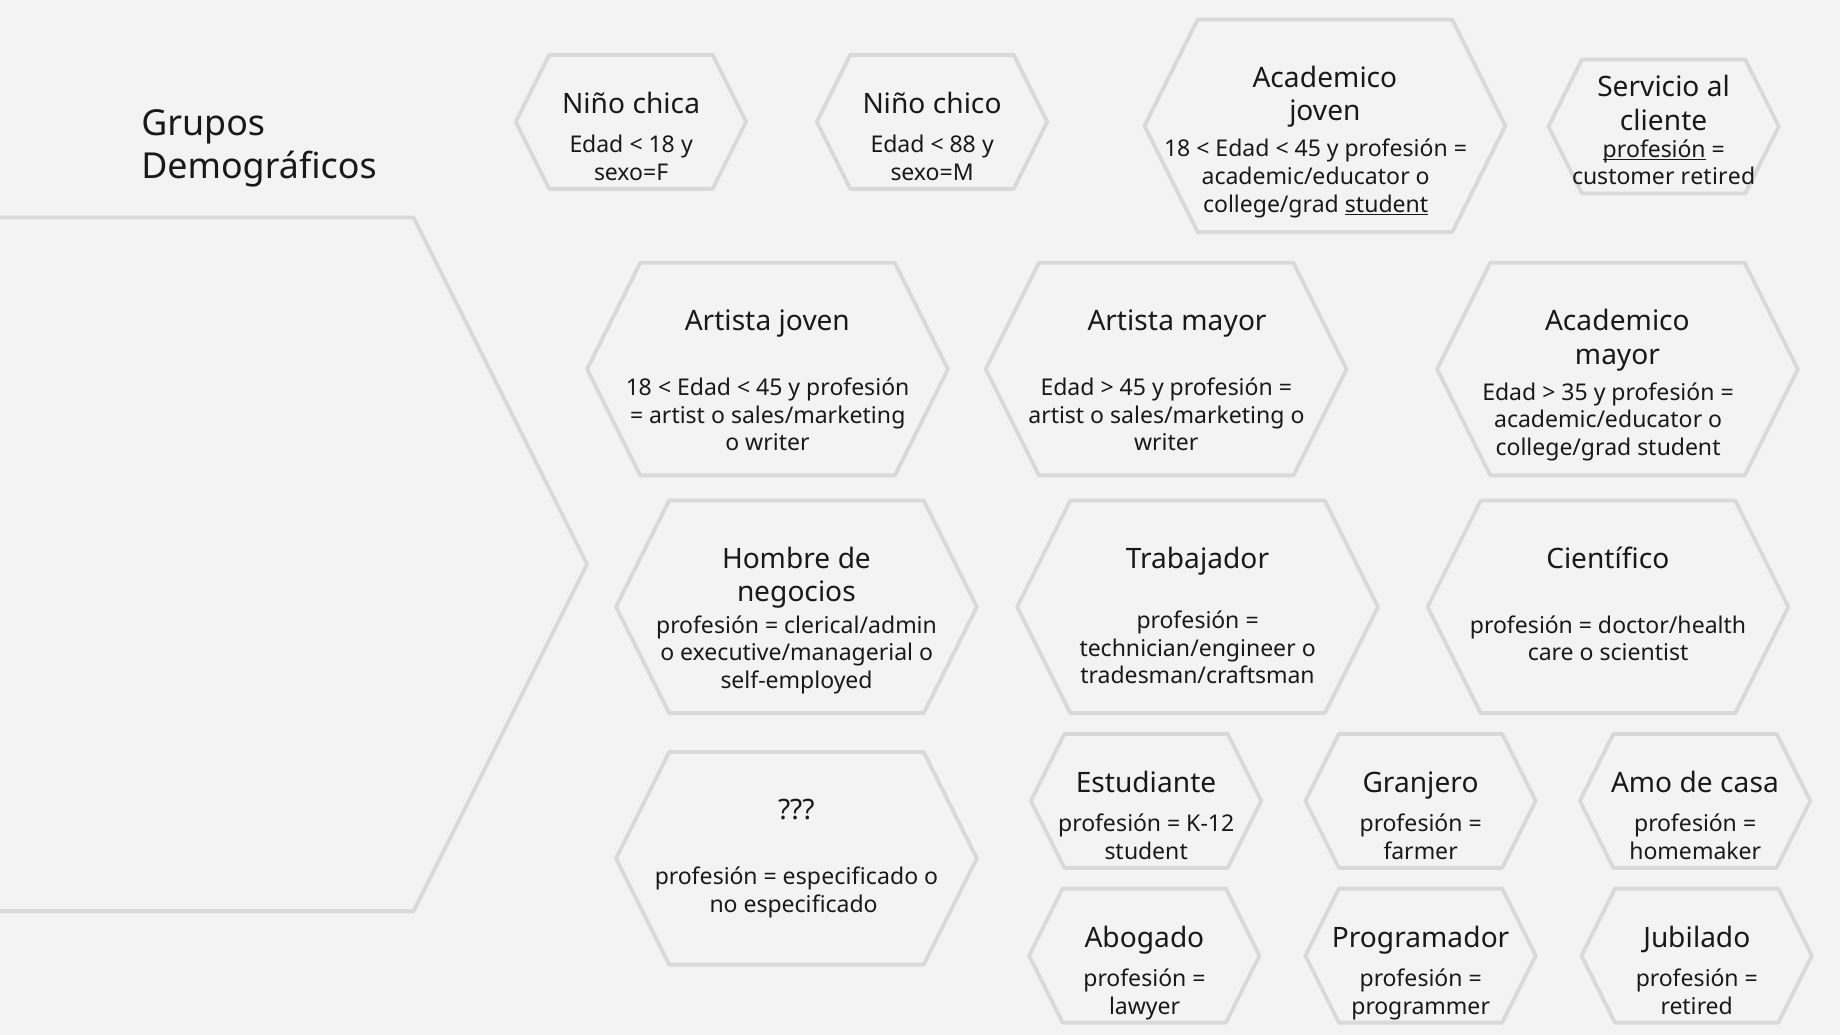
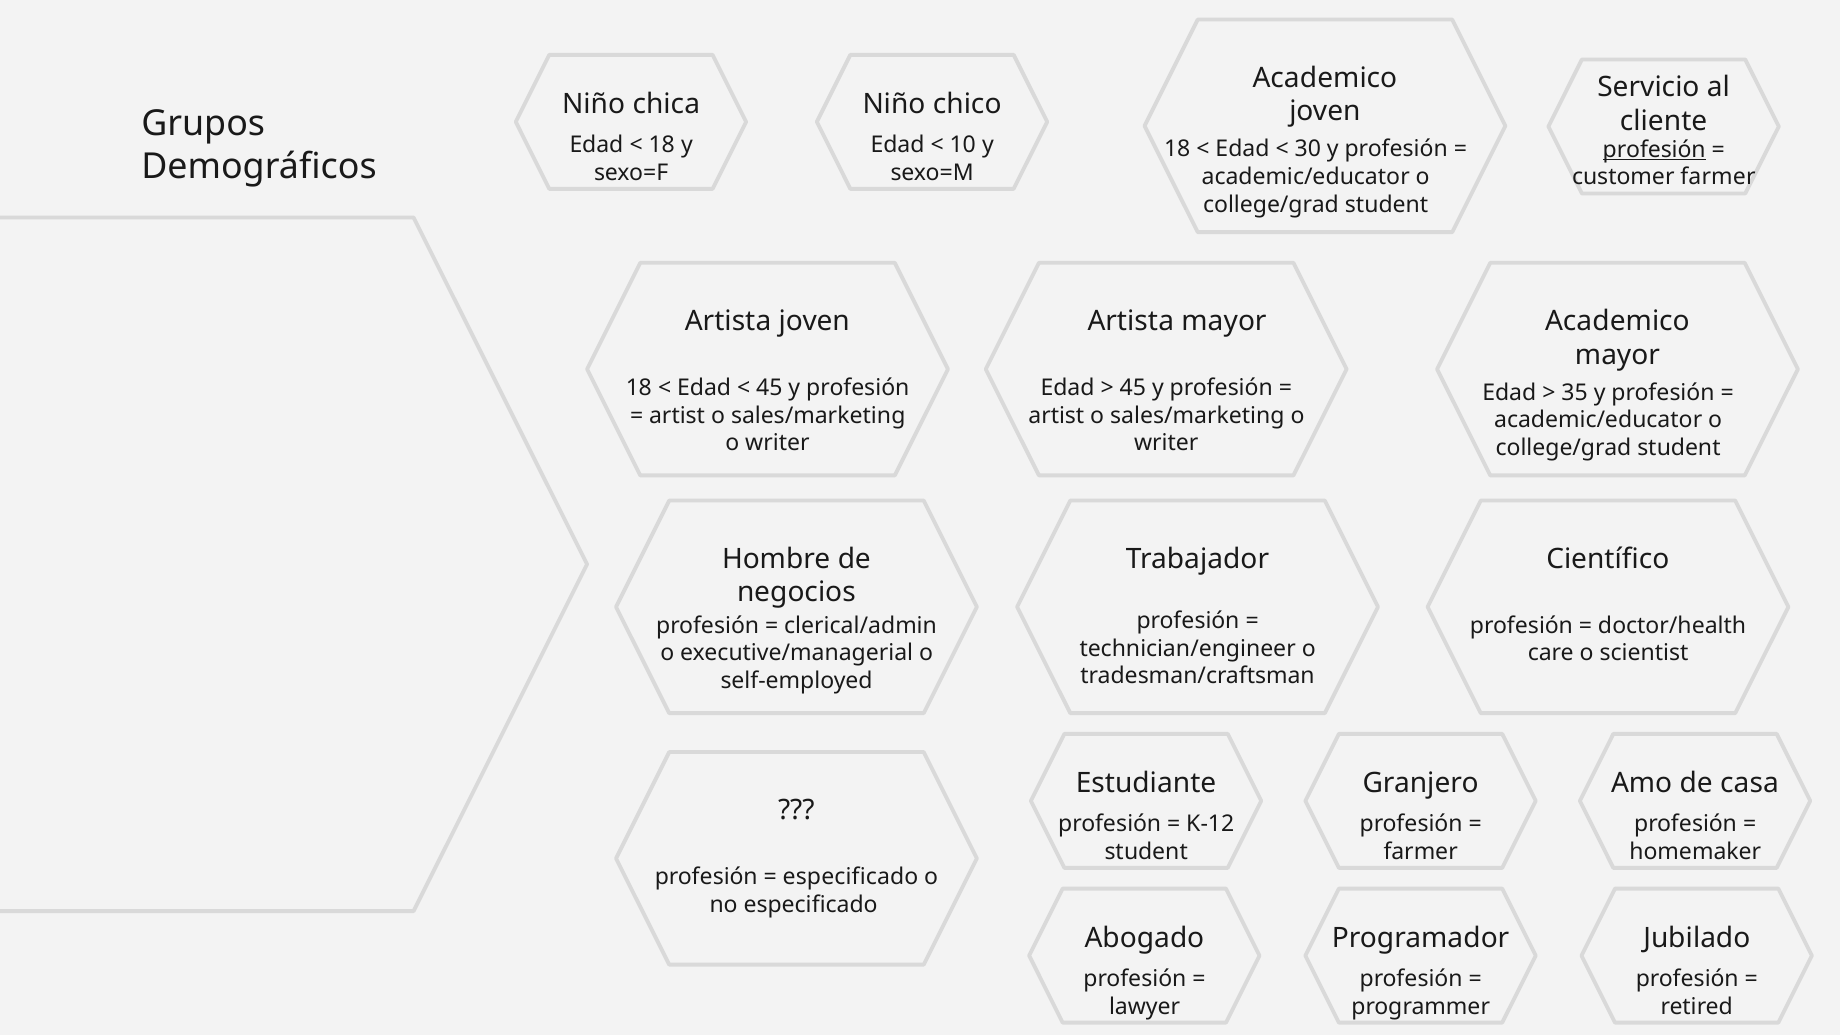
88: 88 -> 10
45 at (1308, 149): 45 -> 30
customer retired: retired -> farmer
student at (1387, 205) underline: present -> none
